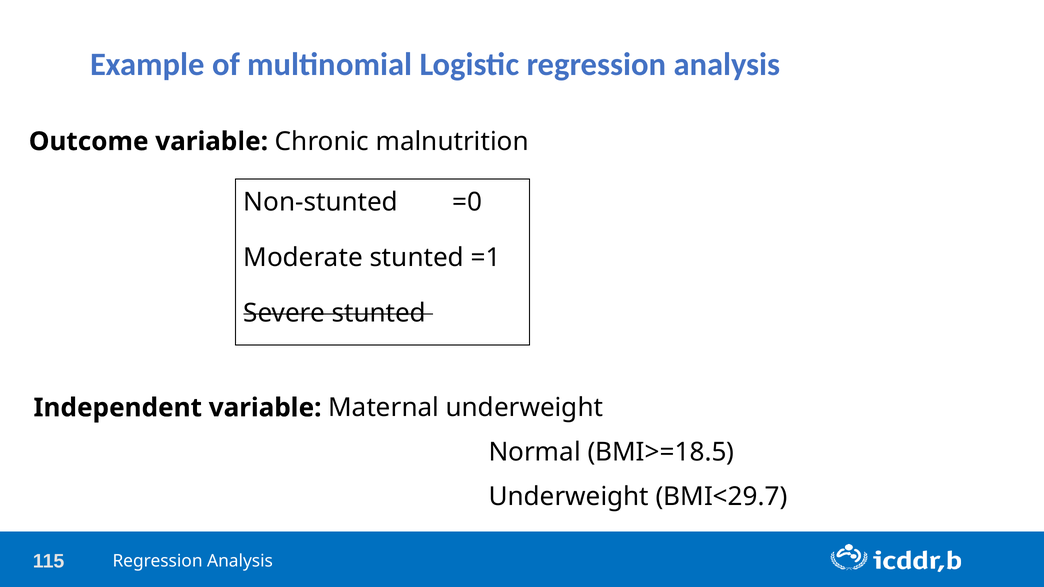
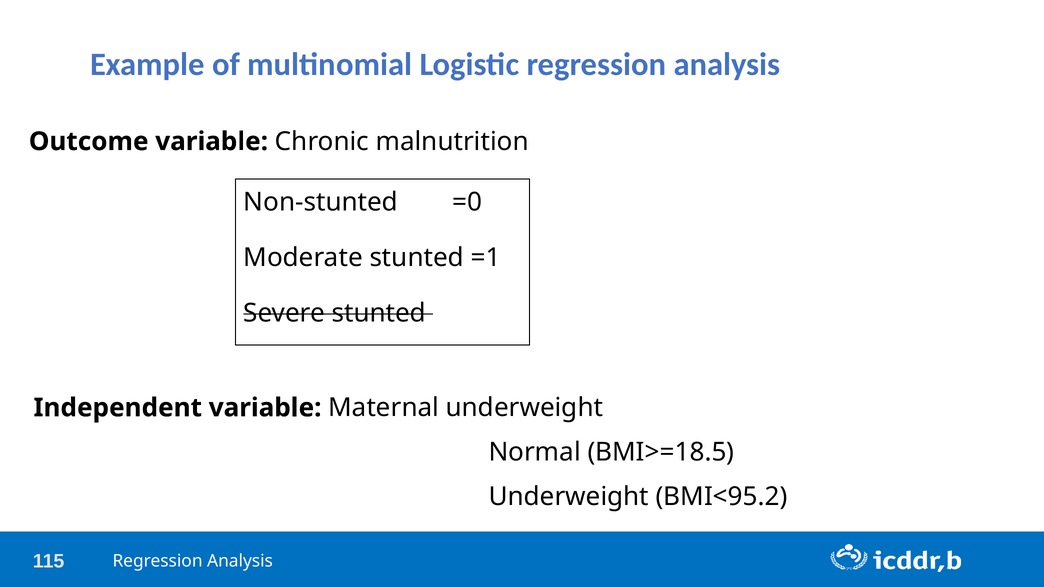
BMI<29.7: BMI<29.7 -> BMI<95.2
